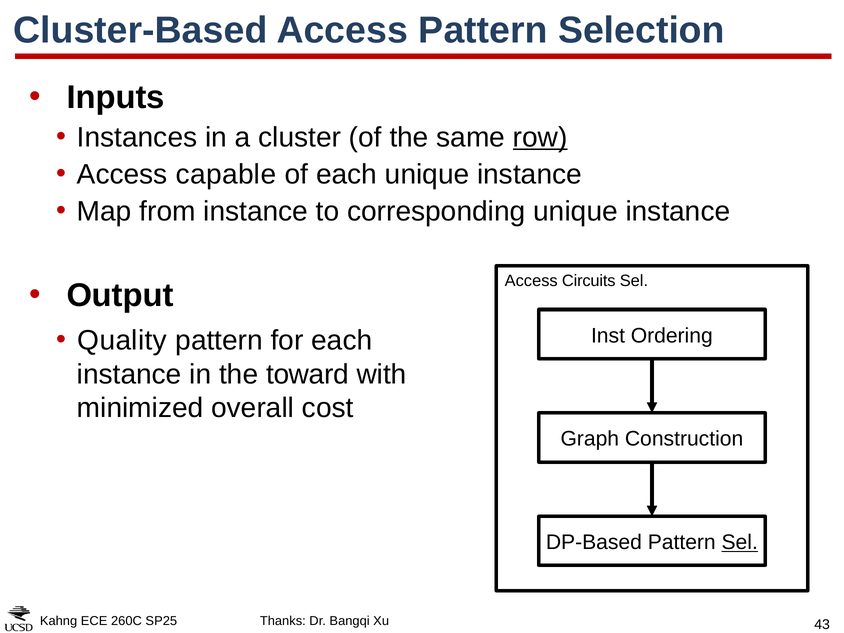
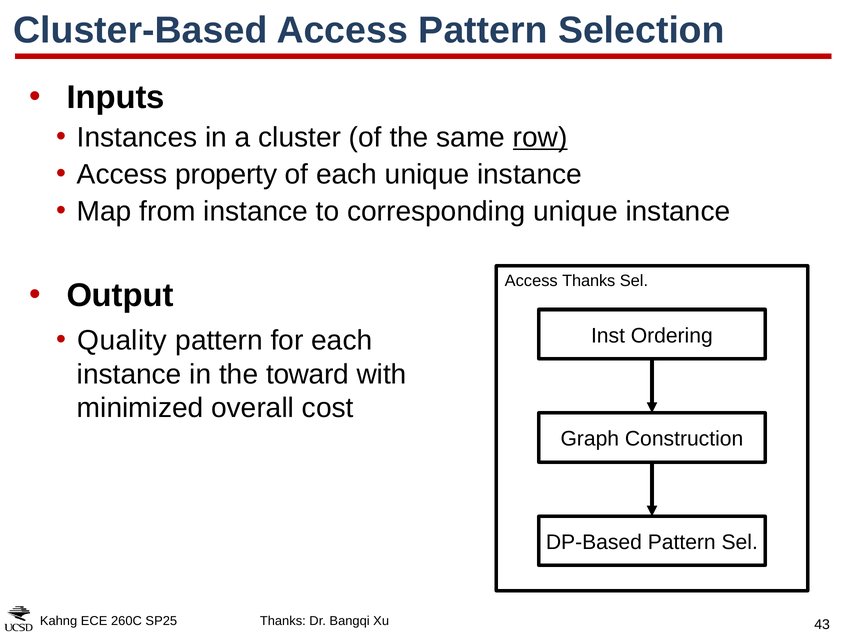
capable: capable -> property
Access Circuits: Circuits -> Thanks
Sel at (740, 542) underline: present -> none
